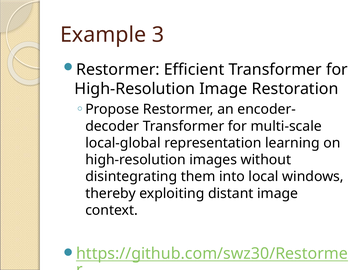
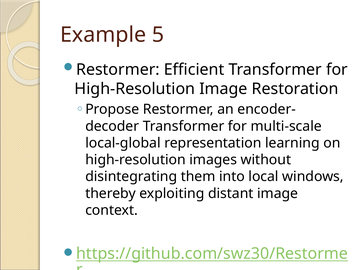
3: 3 -> 5
